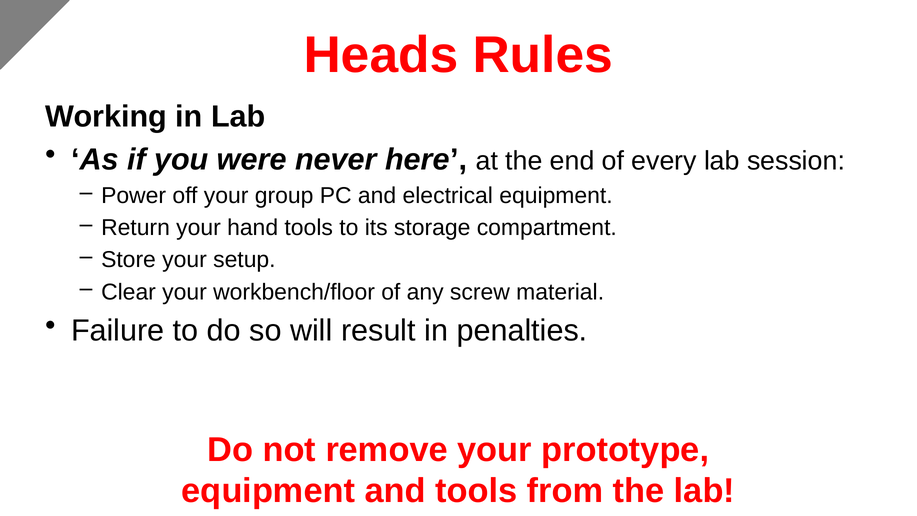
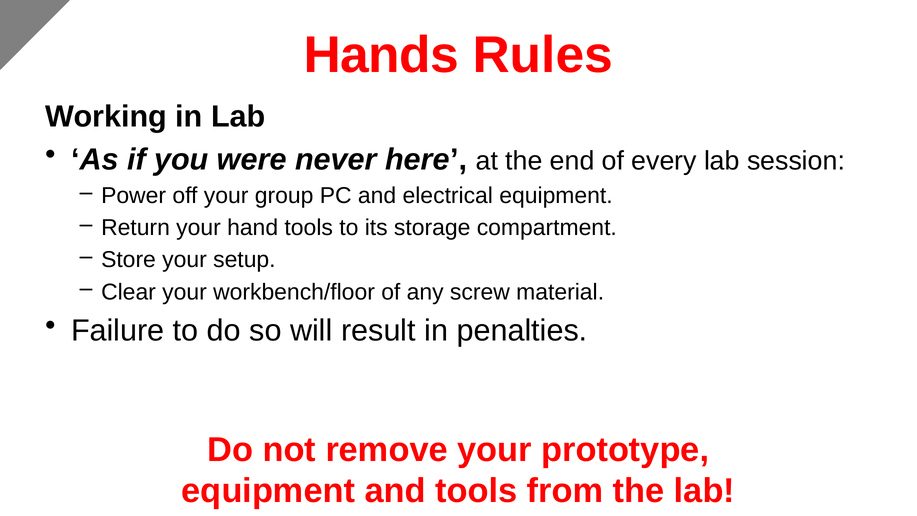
Heads: Heads -> Hands
